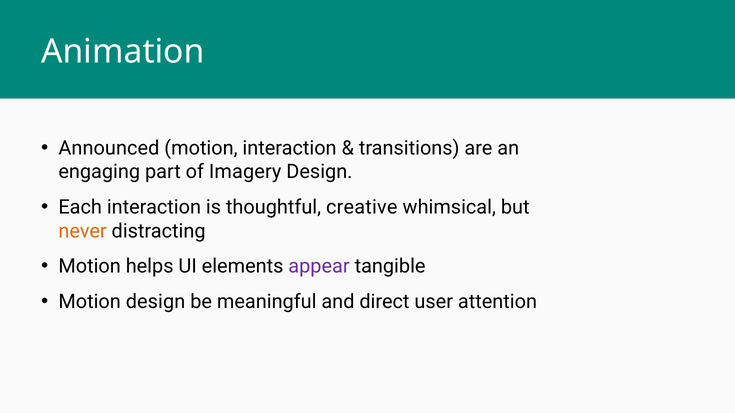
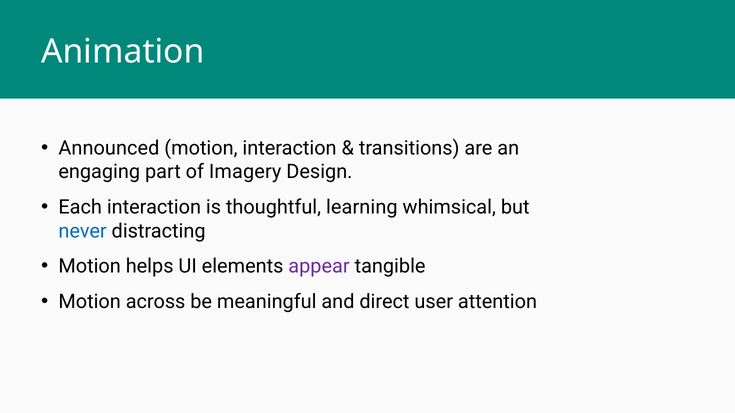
creative: creative -> learning
never colour: orange -> blue
Motion design: design -> across
